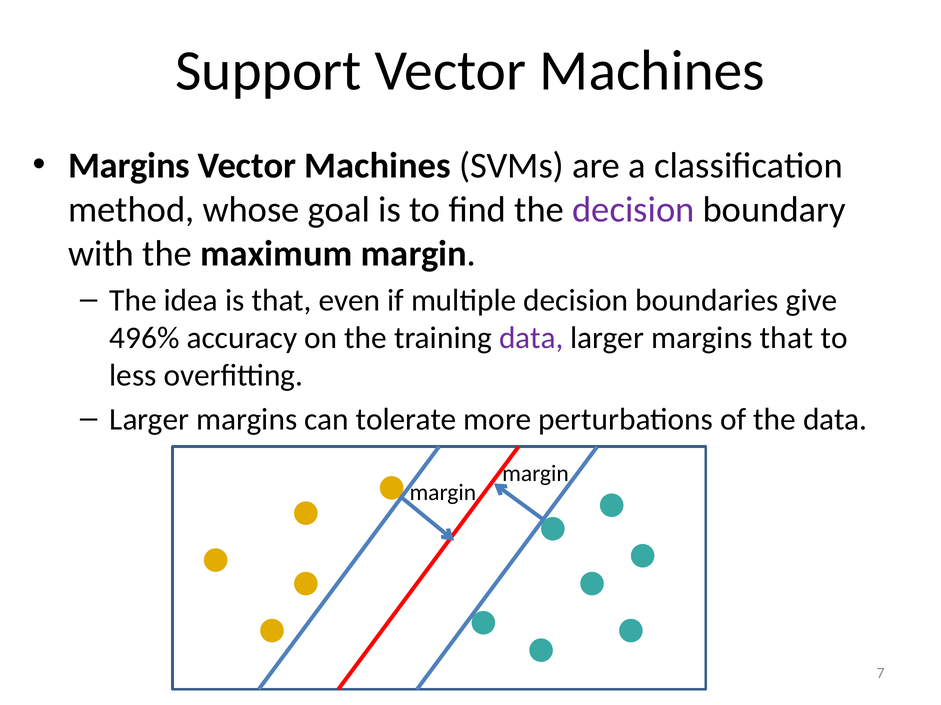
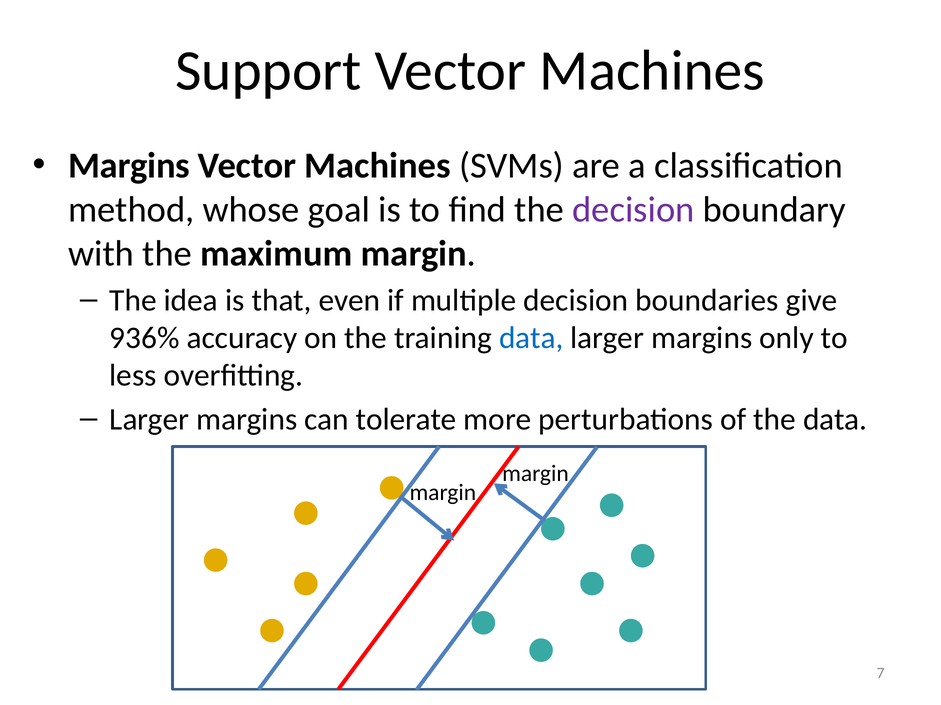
496%: 496% -> 936%
data at (531, 338) colour: purple -> blue
margins that: that -> only
